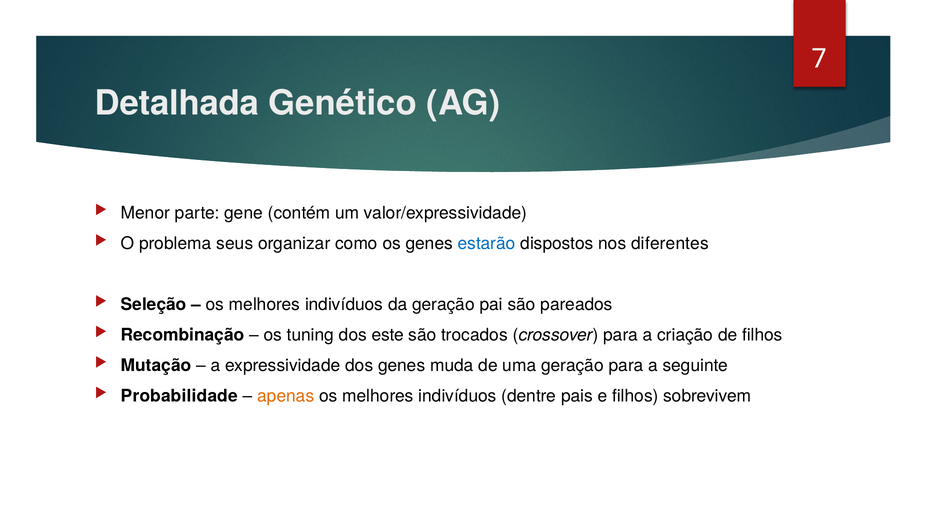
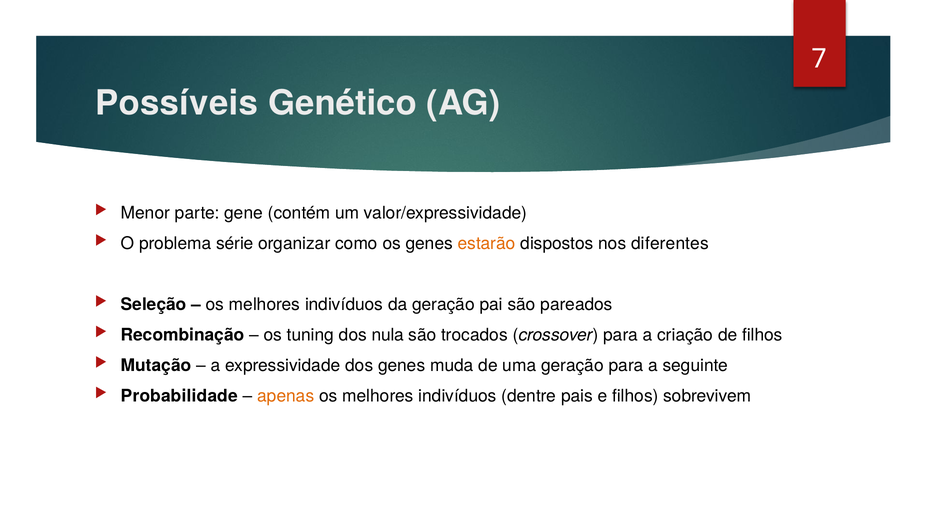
Detalhada: Detalhada -> Possíveis
seus: seus -> série
estarão colour: blue -> orange
este: este -> nula
